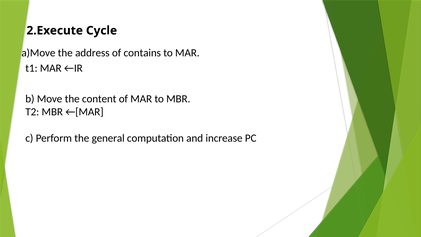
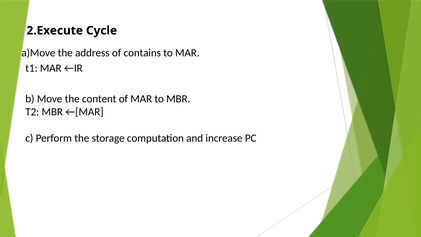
general: general -> storage
